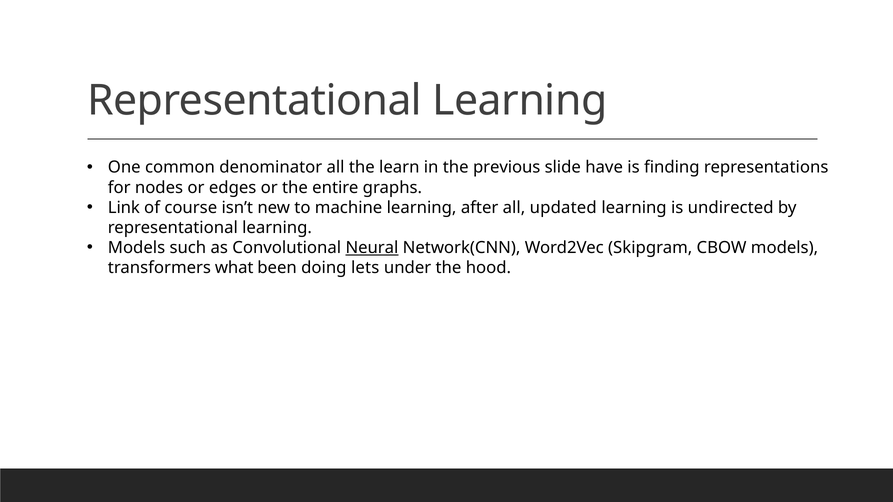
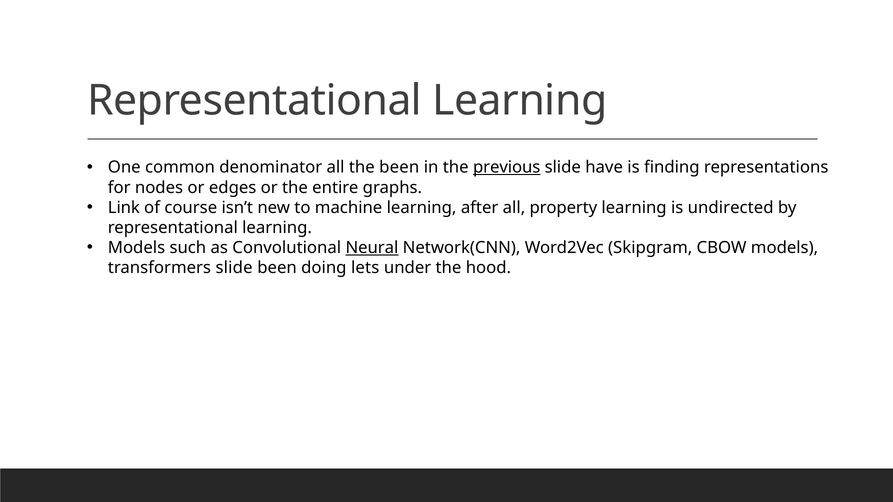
the learn: learn -> been
previous underline: none -> present
updated: updated -> property
transformers what: what -> slide
